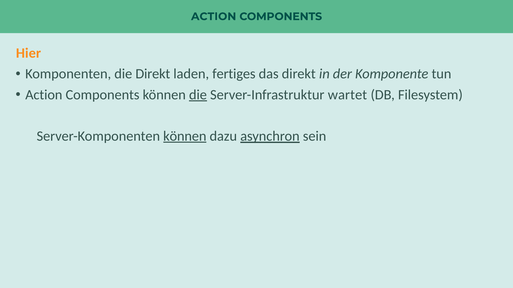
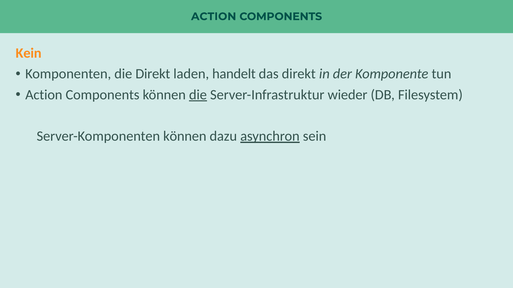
Hier: Hier -> Kein
fertiges: fertiges -> handelt
wartet: wartet -> wieder
können at (185, 136) underline: present -> none
